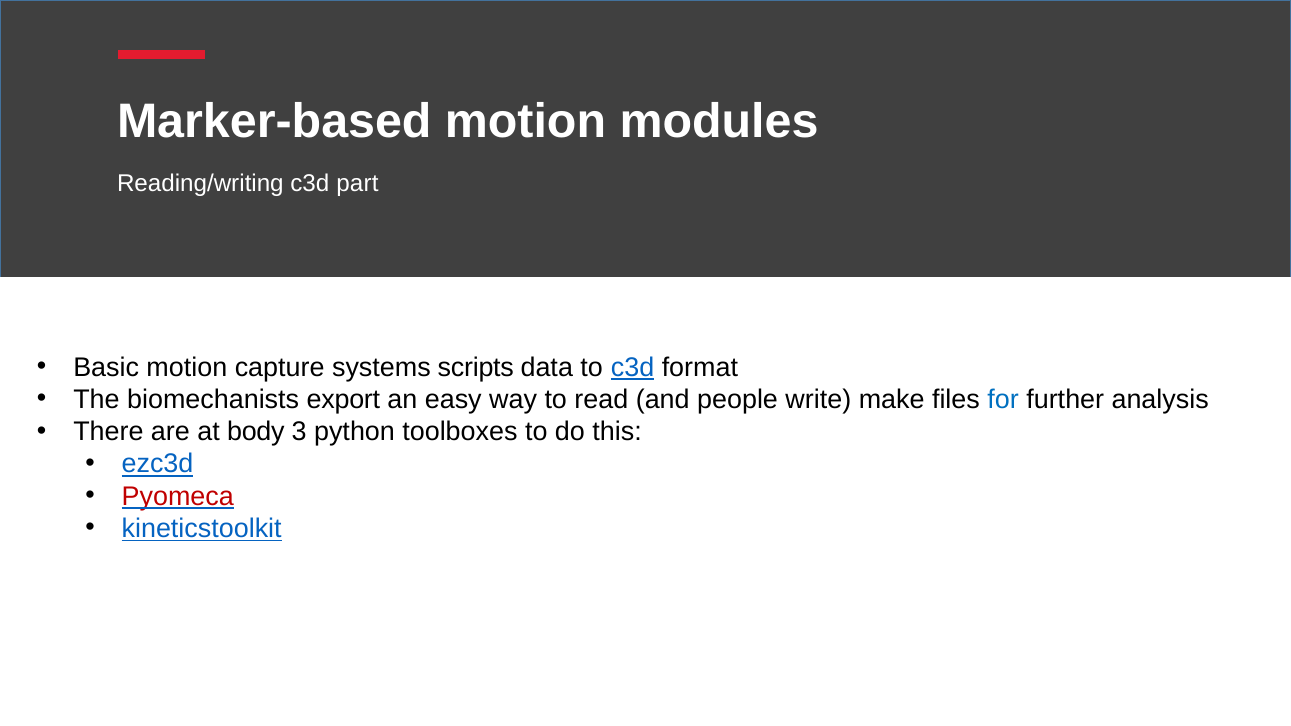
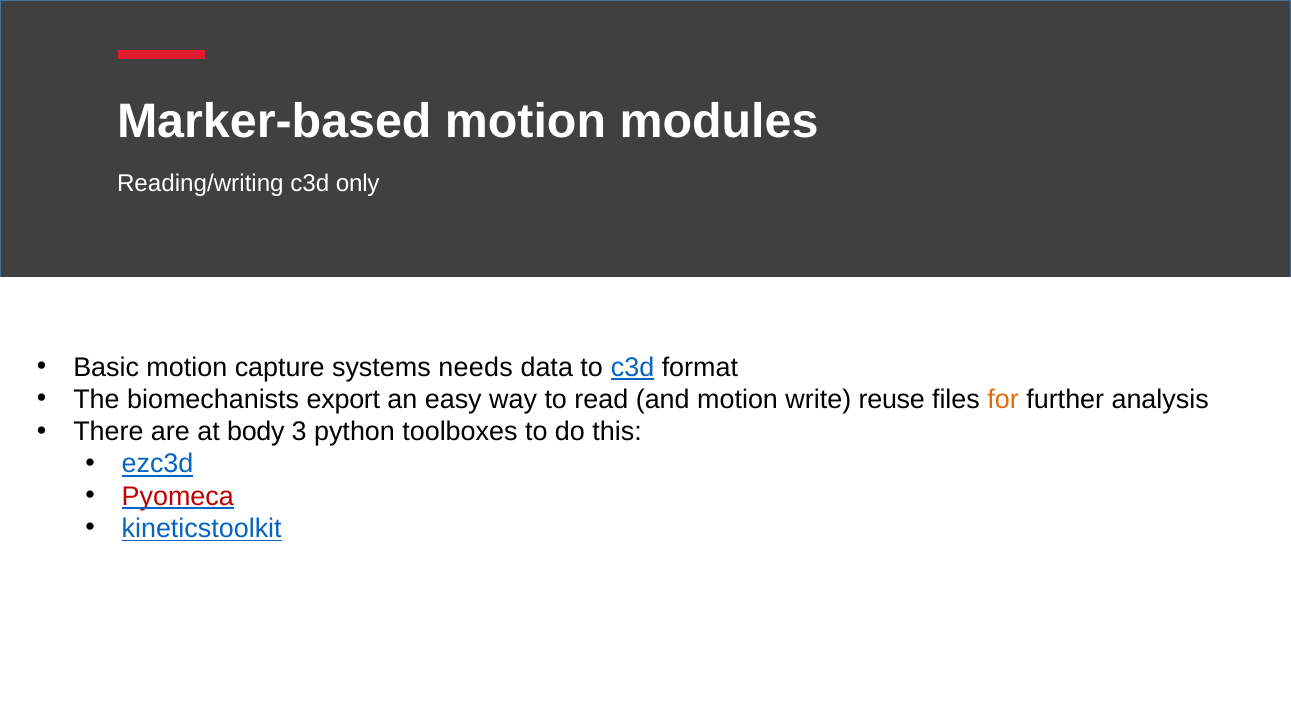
part: part -> only
scripts: scripts -> needs
and people: people -> motion
make: make -> reuse
for colour: blue -> orange
